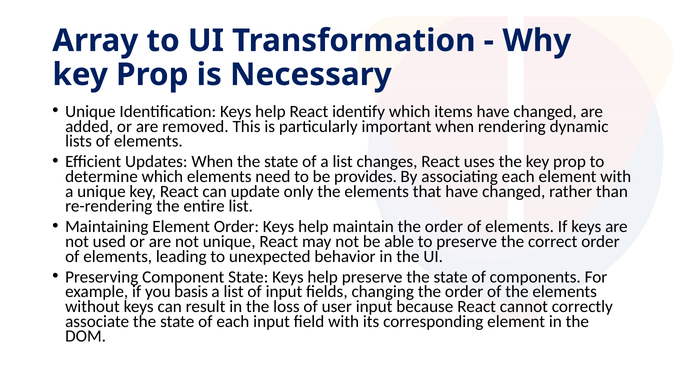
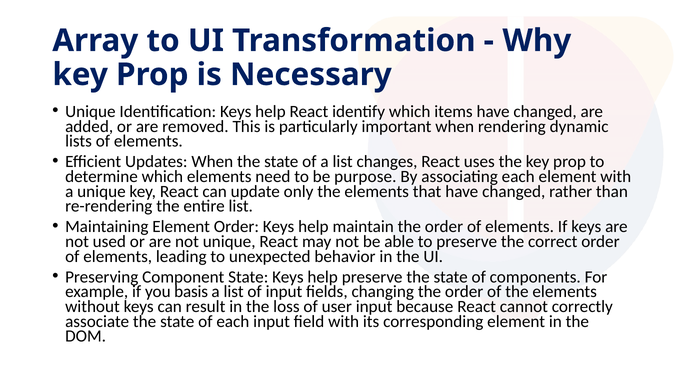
provides: provides -> purpose
